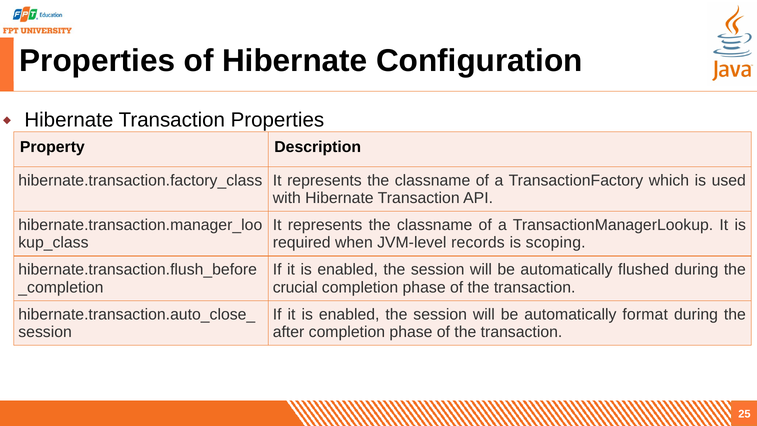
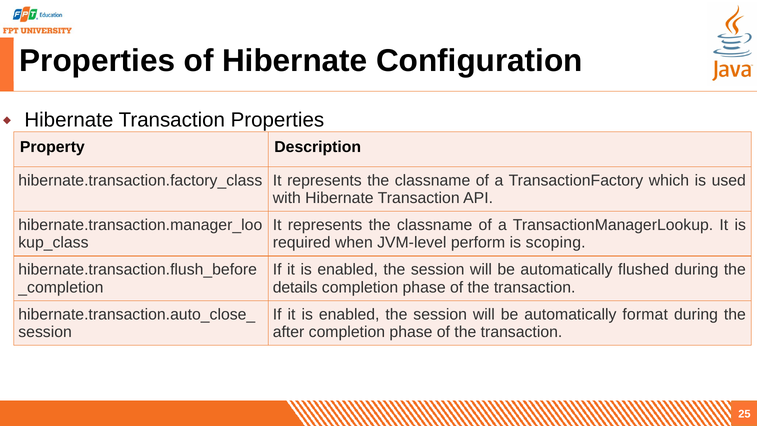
records: records -> perform
crucial: crucial -> details
